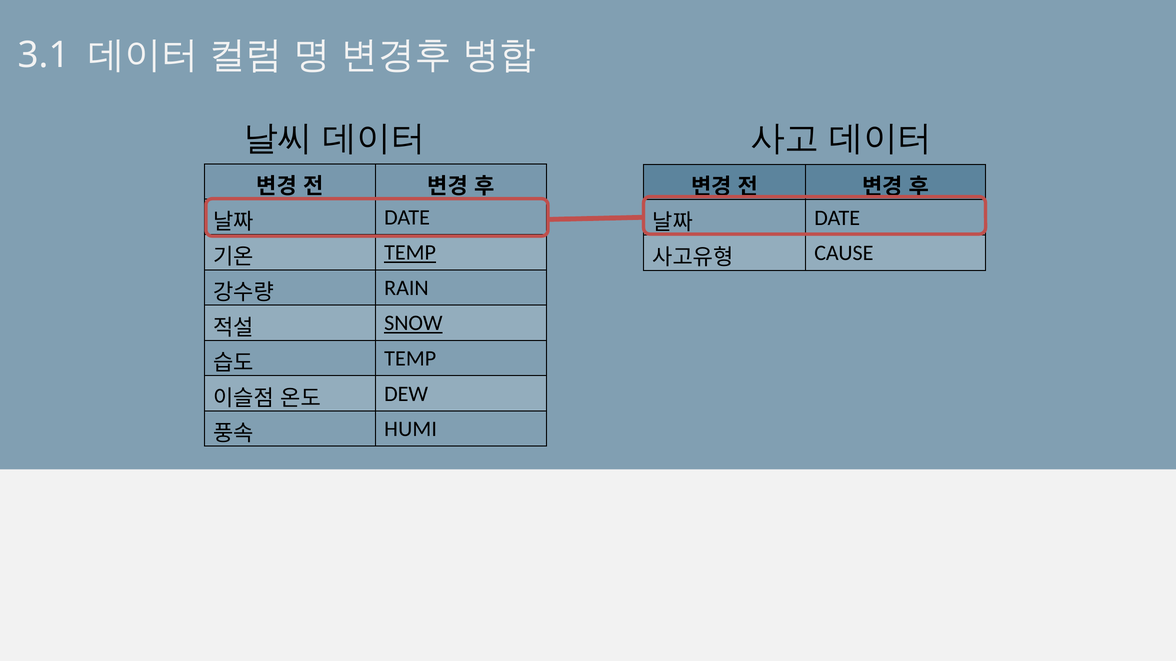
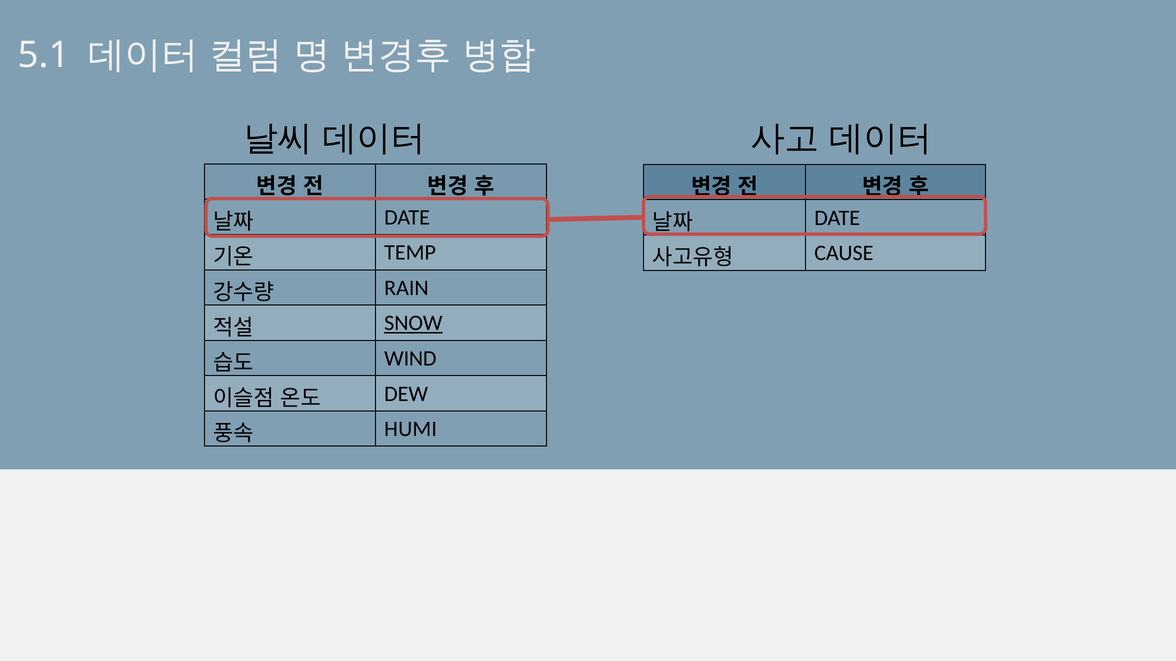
3.1: 3.1 -> 5.1
TEMP at (410, 253) underline: present -> none
TEMP at (410, 359): TEMP -> WIND
